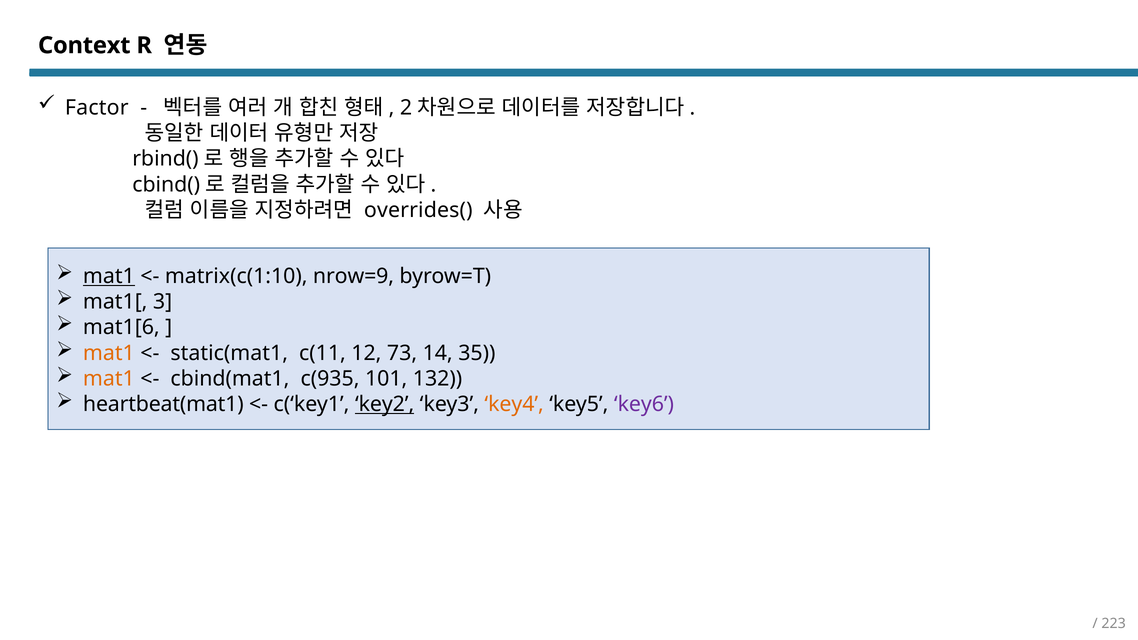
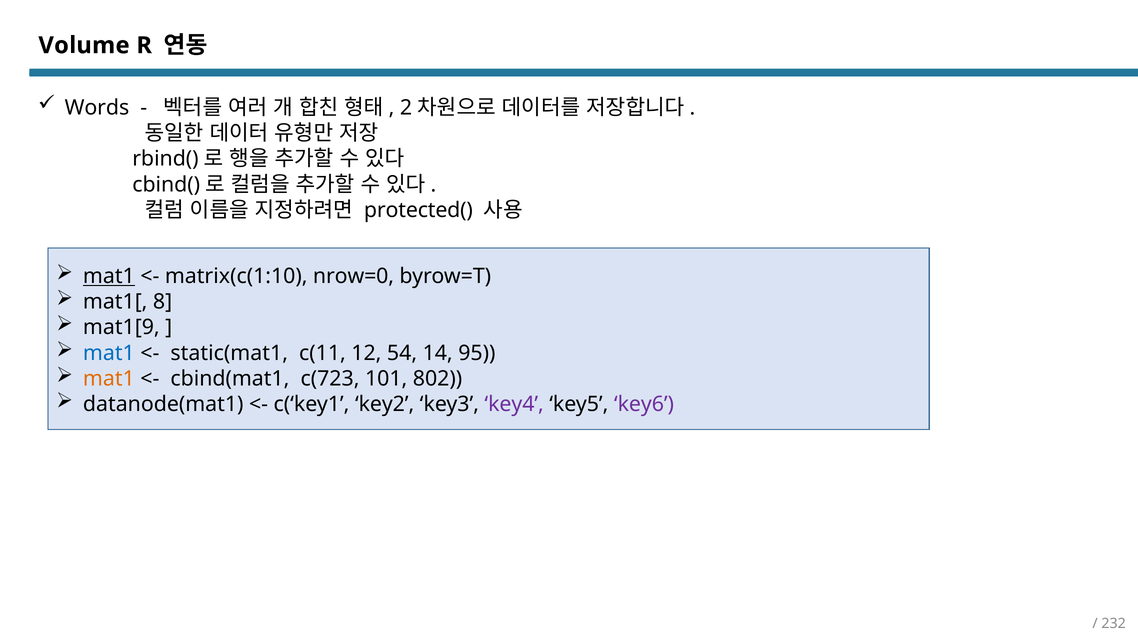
Context: Context -> Volume
Factor: Factor -> Words
overrides(: overrides( -> protected(
nrow=9: nrow=9 -> nrow=0
3: 3 -> 8
mat1[6: mat1[6 -> mat1[9
mat1 at (109, 353) colour: orange -> blue
73: 73 -> 54
35: 35 -> 95
c(935: c(935 -> c(723
132: 132 -> 802
heartbeat(mat1: heartbeat(mat1 -> datanode(mat1
key2 underline: present -> none
key4 colour: orange -> purple
223: 223 -> 232
